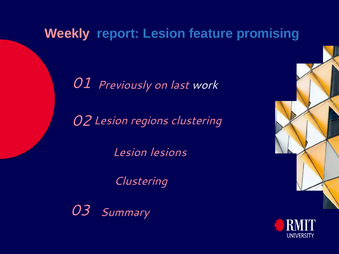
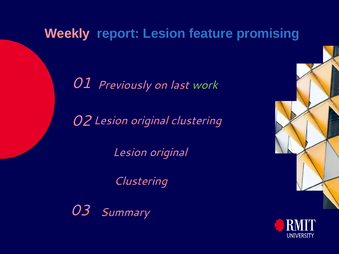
work colour: white -> light green
02 Lesion regions: regions -> original
lesions at (168, 152): lesions -> original
